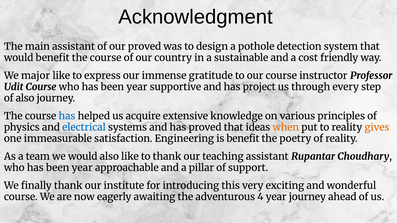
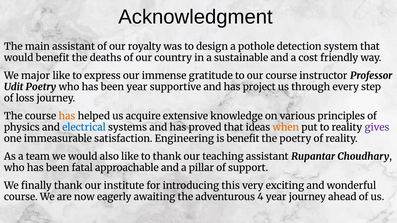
our proved: proved -> royalty
benefit the course: course -> deaths
Udit Course: Course -> Poetry
of also: also -> loss
has at (67, 116) colour: blue -> orange
gives colour: orange -> purple
year at (82, 168): year -> fatal
